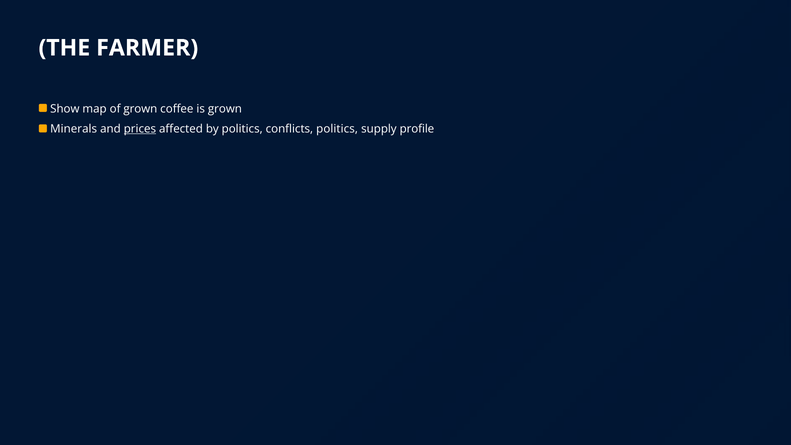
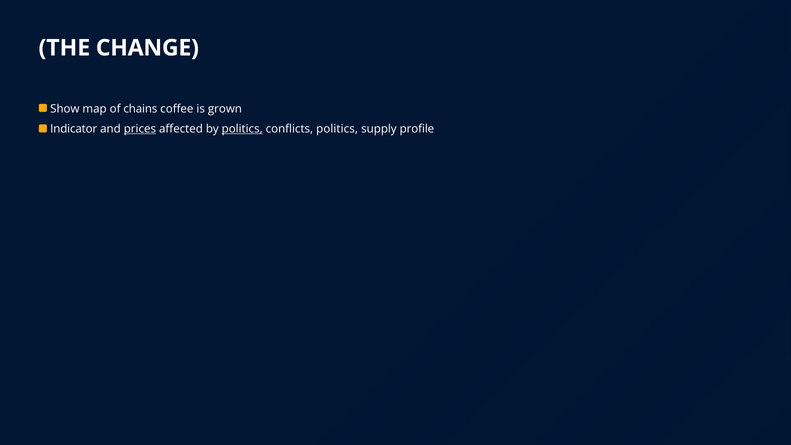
FARMER: FARMER -> CHANGE
of grown: grown -> chains
Minerals: Minerals -> Indicator
politics at (242, 129) underline: none -> present
